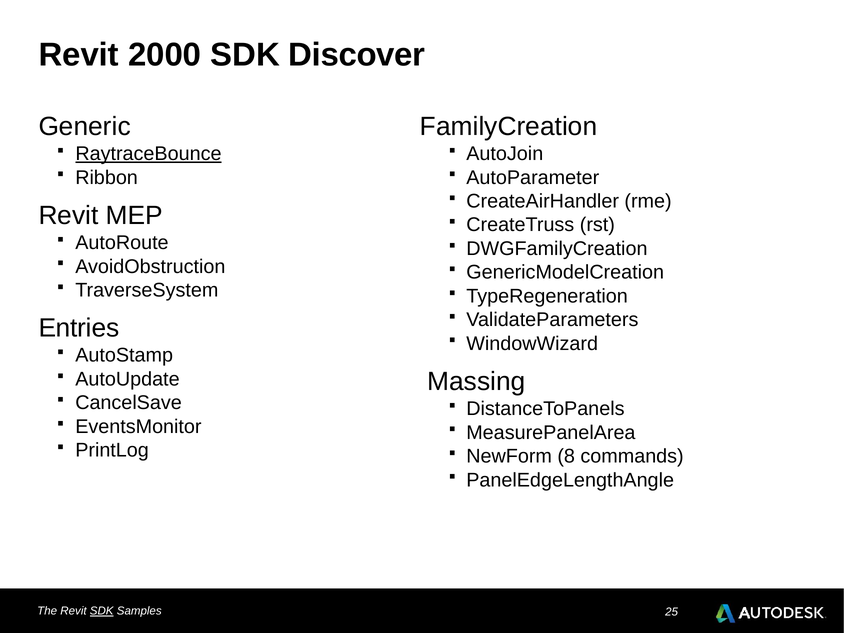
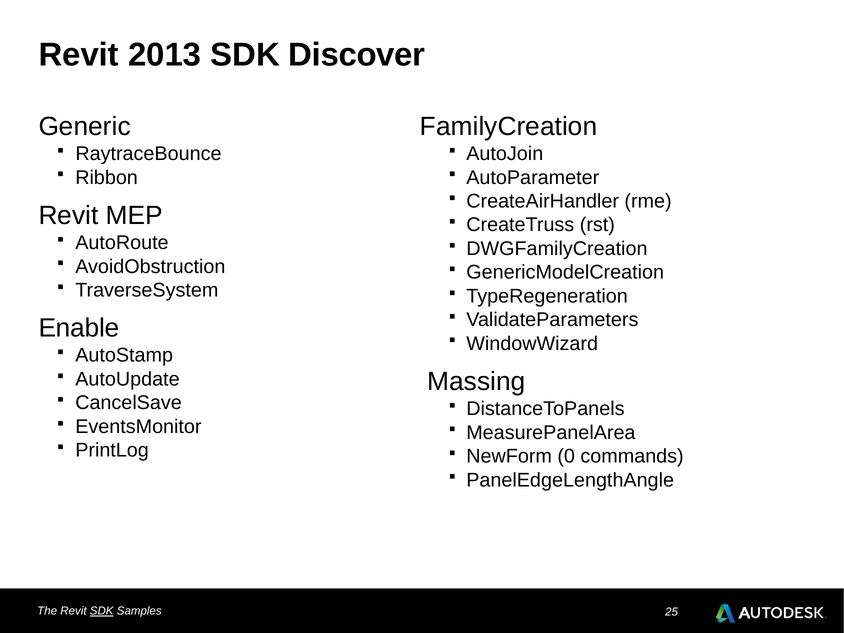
2000: 2000 -> 2013
RaytraceBounce underline: present -> none
Entries: Entries -> Enable
8: 8 -> 0
